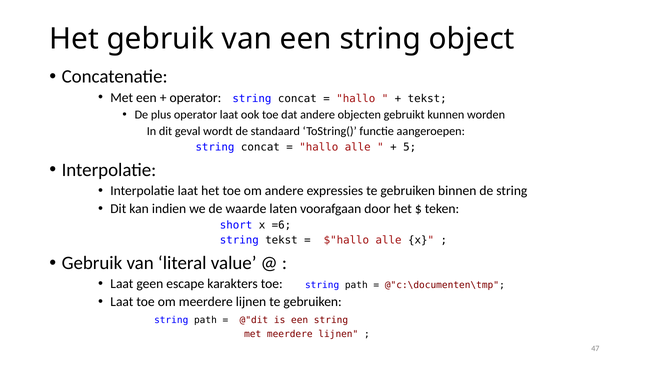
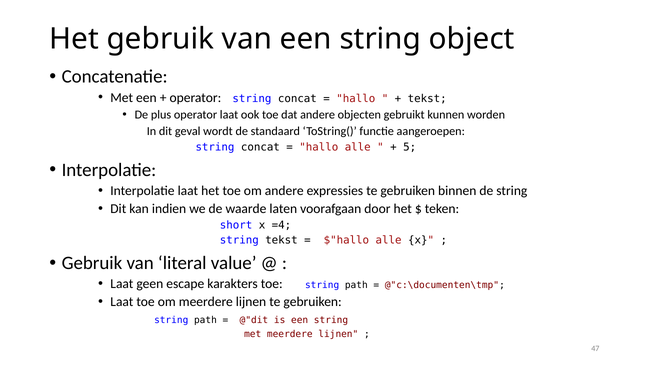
=6: =6 -> =4
